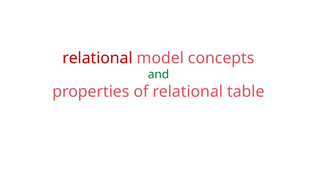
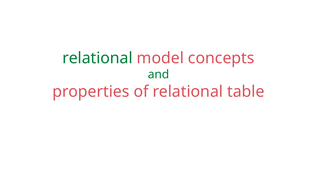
relational at (97, 58) colour: red -> green
